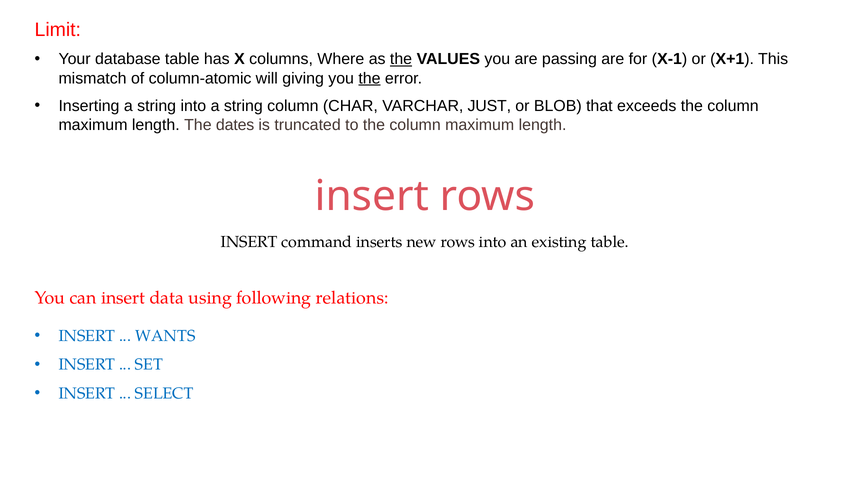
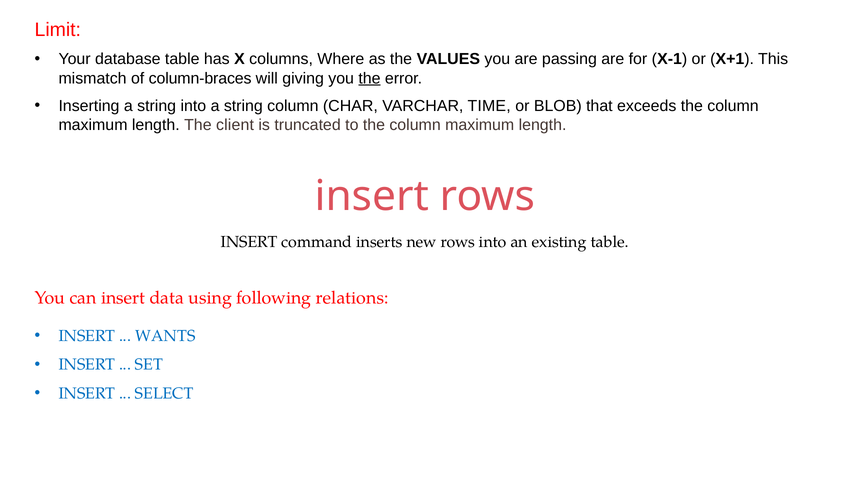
the at (401, 59) underline: present -> none
column-atomic: column-atomic -> column-braces
JUST: JUST -> TIME
dates: dates -> client
